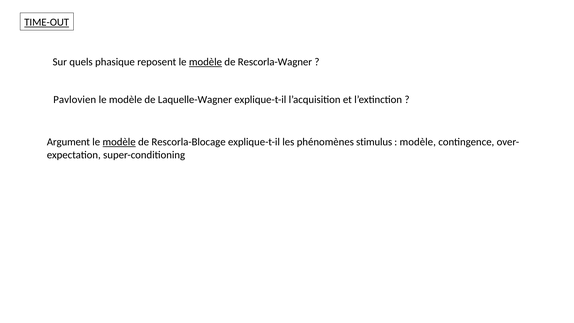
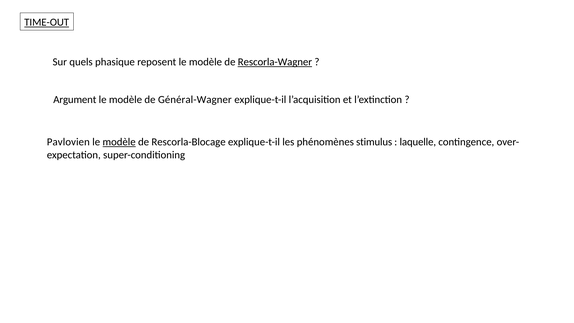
modèle at (205, 62) underline: present -> none
Rescorla-Wagner underline: none -> present
Pavlovien: Pavlovien -> Argument
Laquelle-Wagner: Laquelle-Wagner -> Général-Wagner
Argument: Argument -> Pavlovien
modèle at (418, 142): modèle -> laquelle
